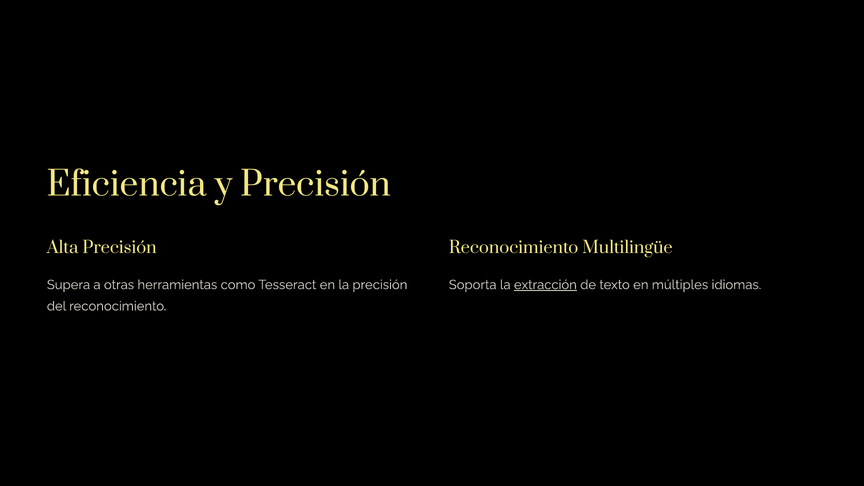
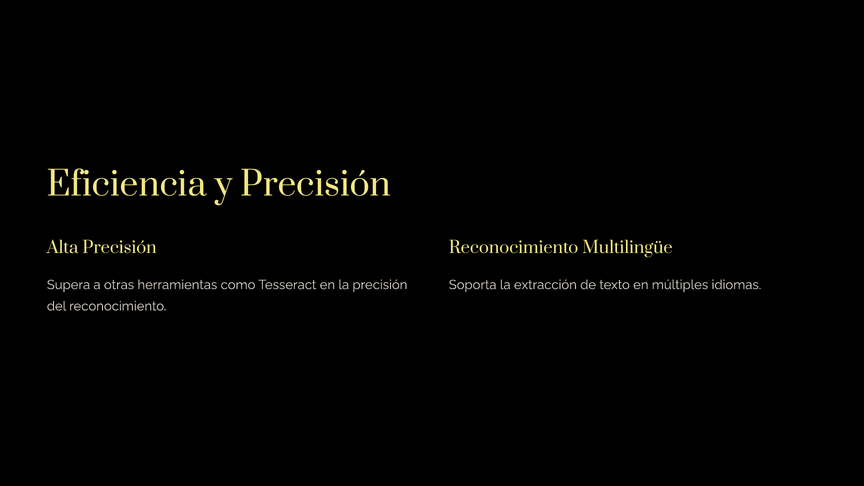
extracción underline: present -> none
